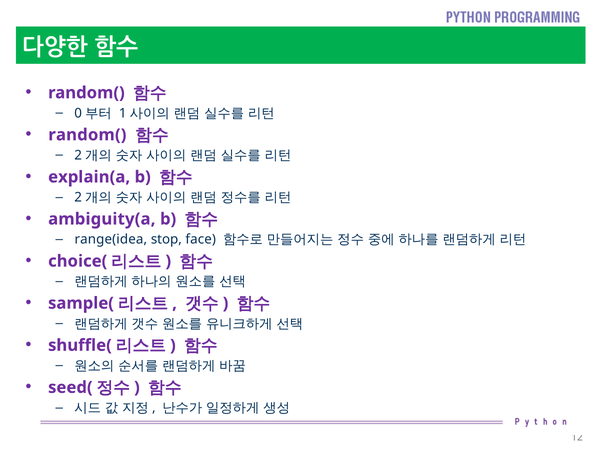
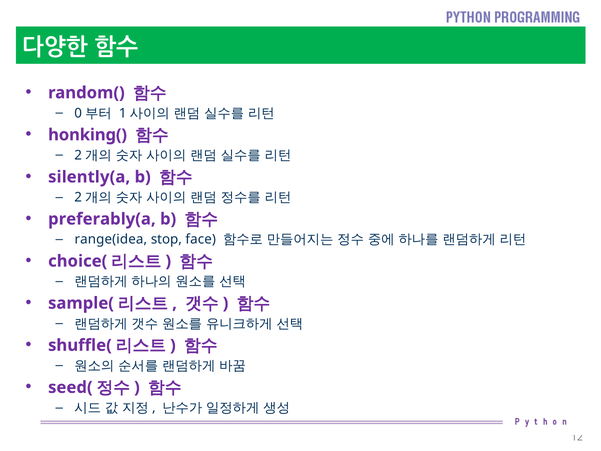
random( at (87, 135): random( -> honking(
explain(a: explain(a -> silently(a
ambiguity(a: ambiguity(a -> preferably(a
